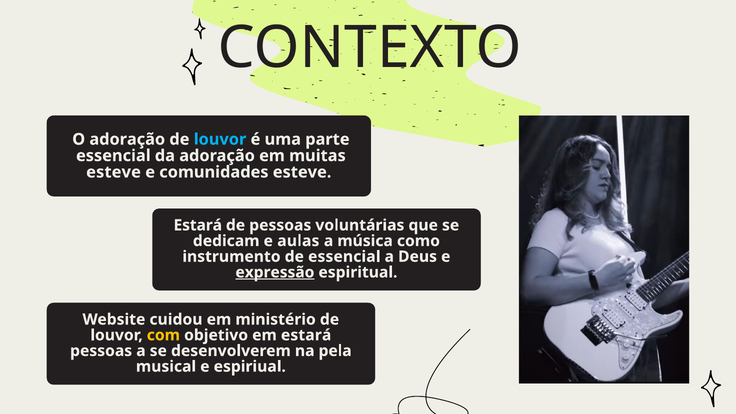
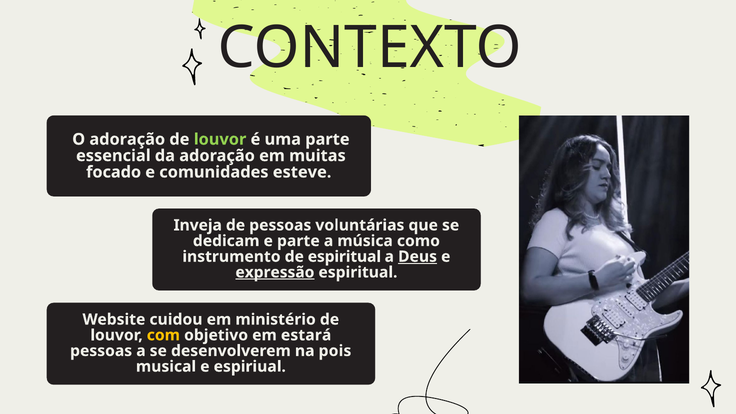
louvor at (220, 139) colour: light blue -> light green
esteve at (114, 172): esteve -> focado
Estará at (198, 225): Estará -> Inveja
e aulas: aulas -> parte
de essencial: essencial -> espiritual
Deus underline: none -> present
pela: pela -> pois
